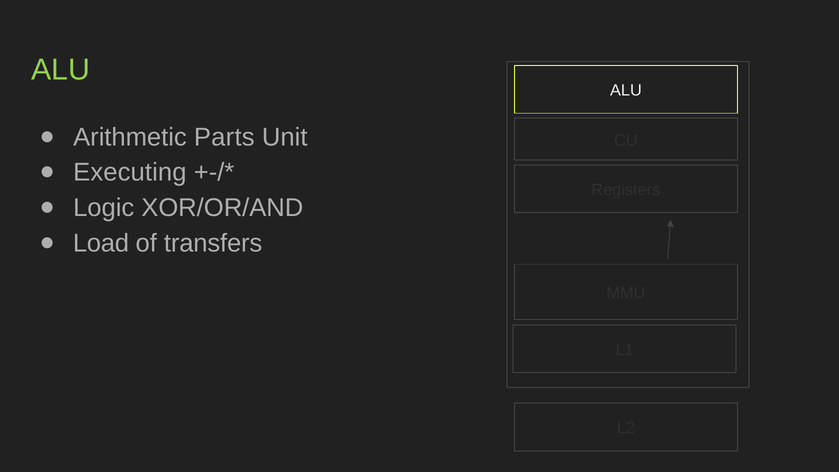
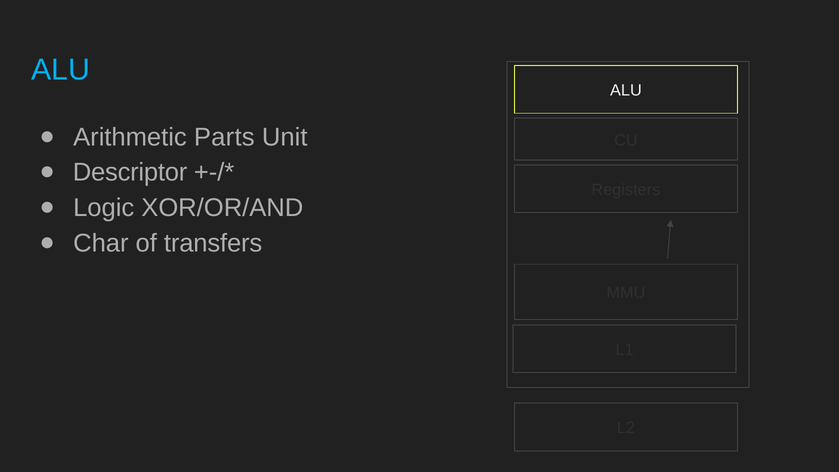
ALU at (61, 70) colour: light green -> light blue
Executing: Executing -> Descriptor
Load: Load -> Char
